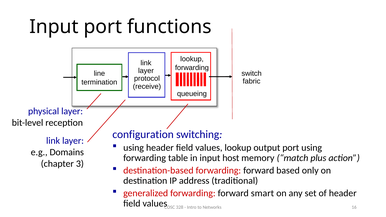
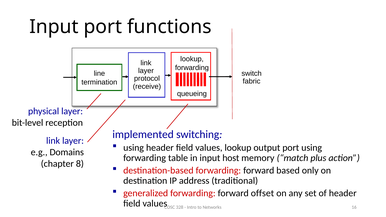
configuration: configuration -> implemented
3: 3 -> 8
smart: smart -> offset
